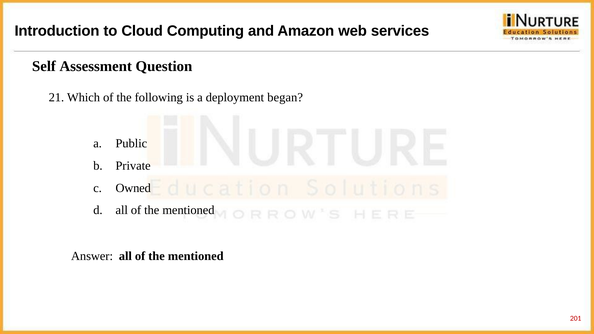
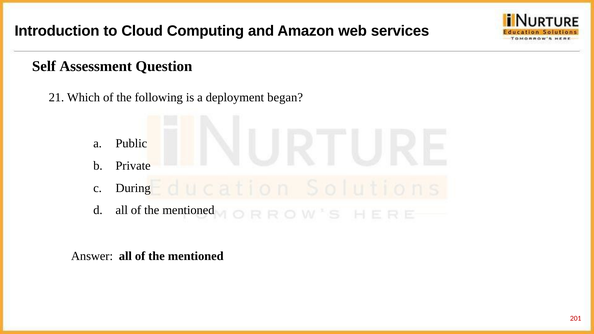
Owned: Owned -> During
